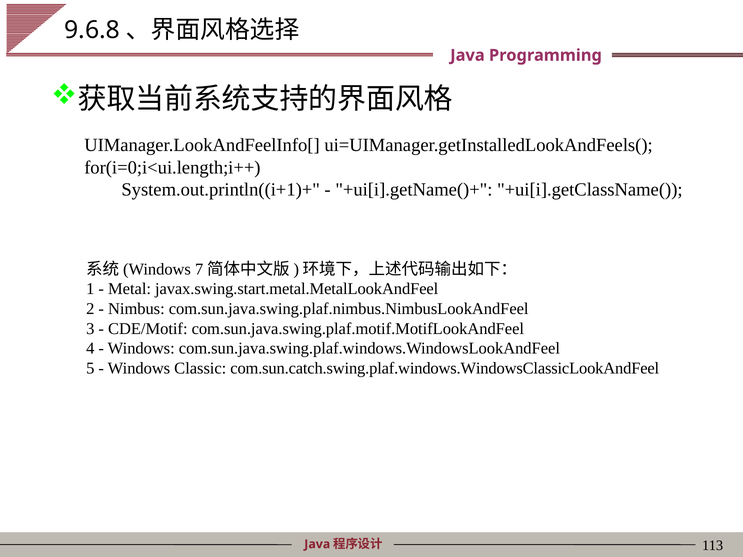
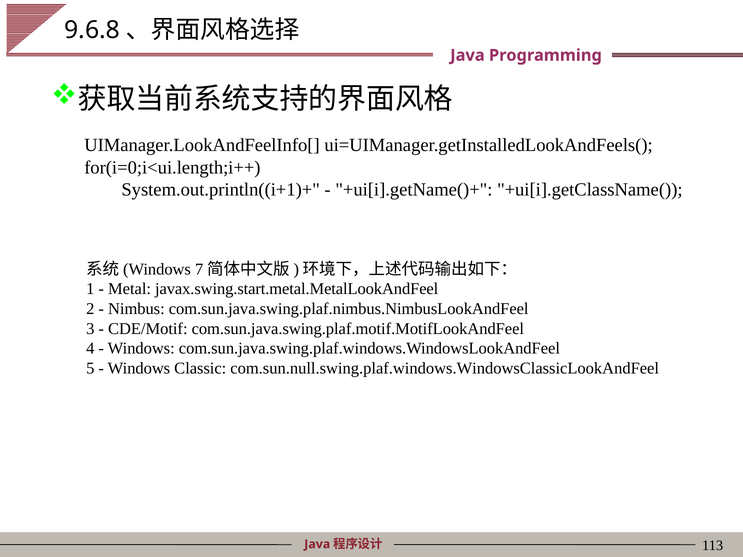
com.sun.catch.swing.plaf.windows.WindowsClassicLookAndFeel: com.sun.catch.swing.plaf.windows.WindowsClassicLookAndFeel -> com.sun.null.swing.plaf.windows.WindowsClassicLookAndFeel
